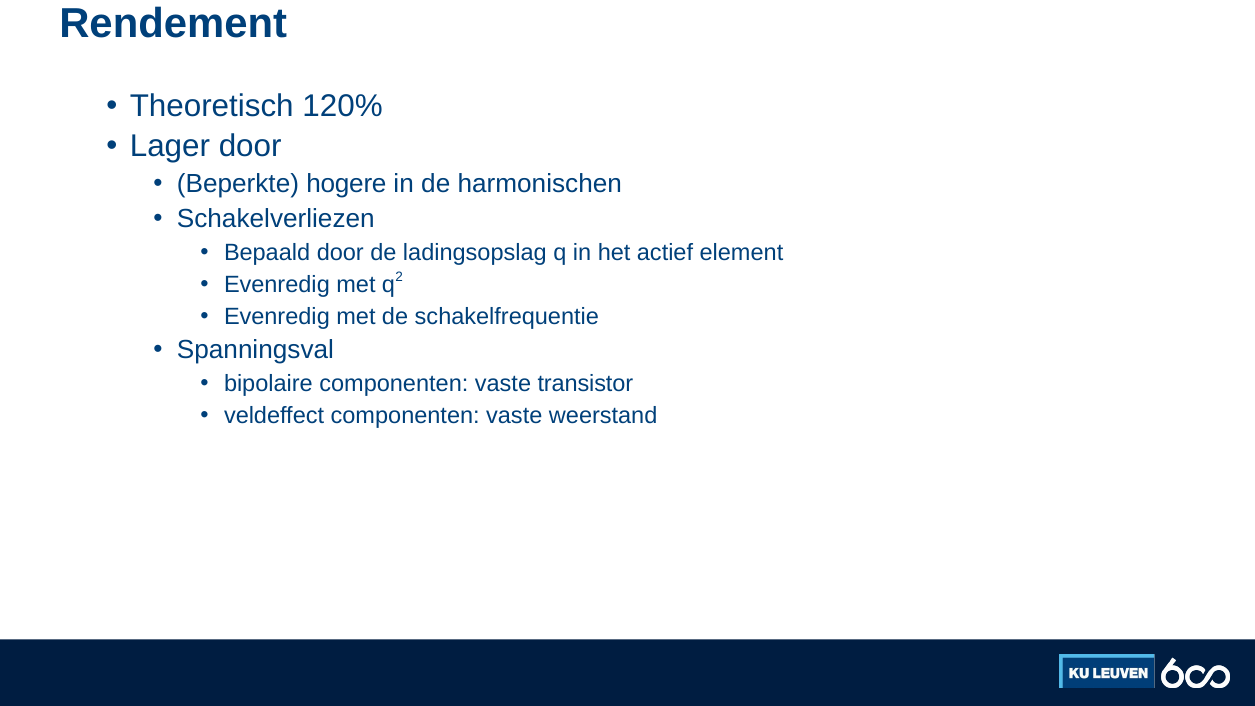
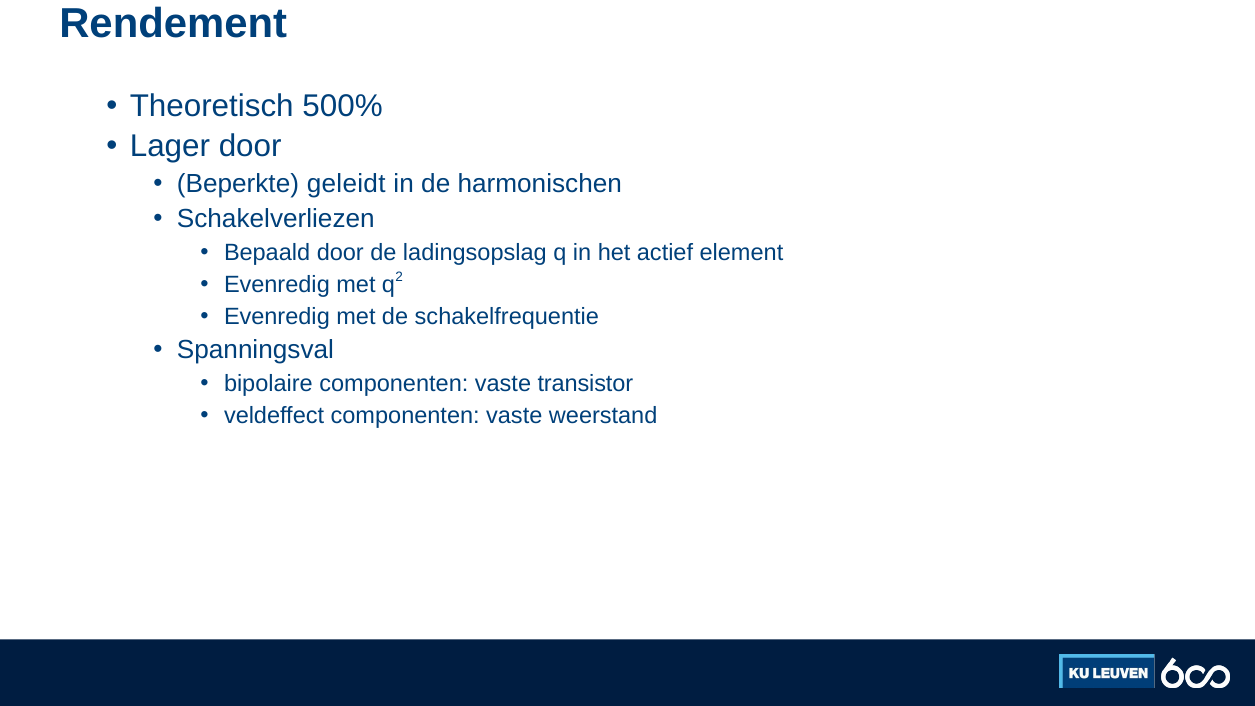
120%: 120% -> 500%
hogere: hogere -> geleidt
